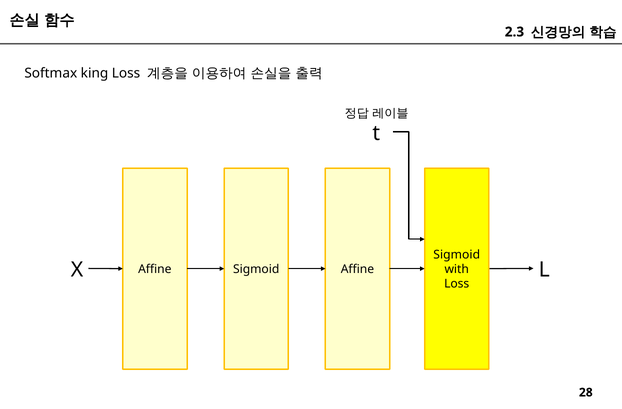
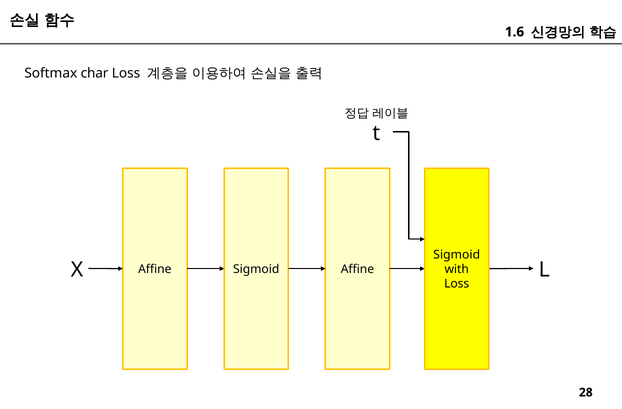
2.3: 2.3 -> 1.6
king: king -> char
